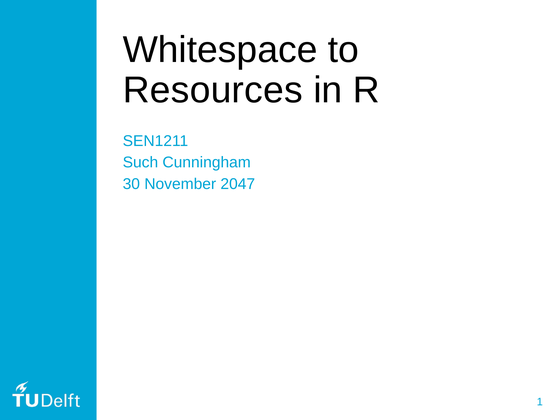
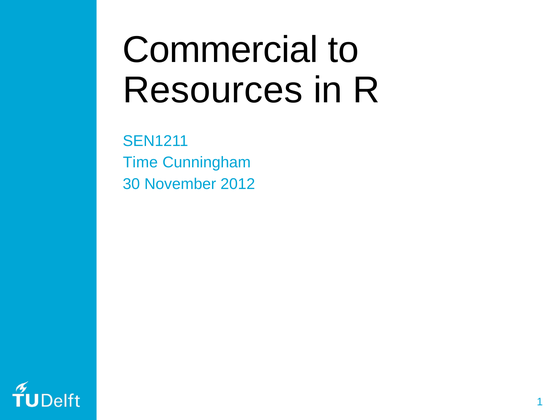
Whitespace: Whitespace -> Commercial
Such: Such -> Time
2047: 2047 -> 2012
